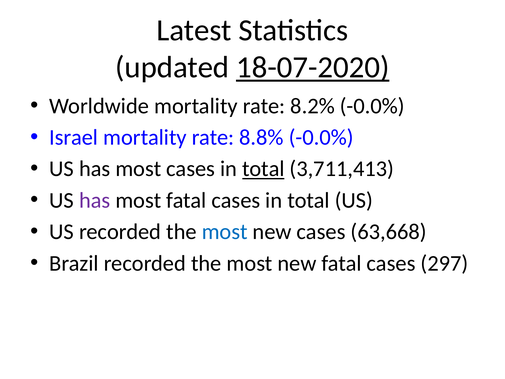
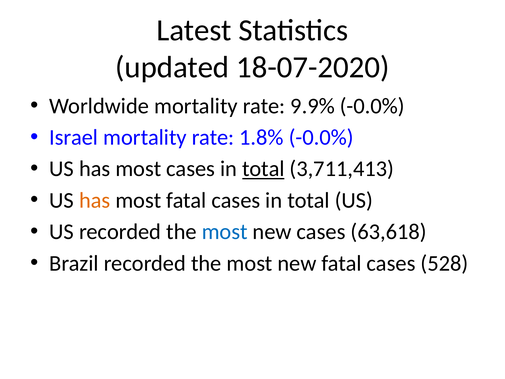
18-07-2020 underline: present -> none
8.2%: 8.2% -> 9.9%
8.8%: 8.8% -> 1.8%
has at (95, 200) colour: purple -> orange
63,668: 63,668 -> 63,618
297: 297 -> 528
